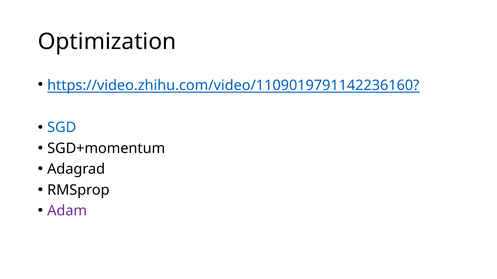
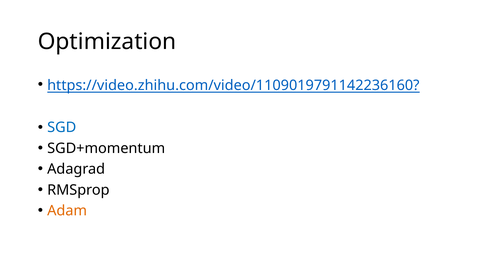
Adam colour: purple -> orange
